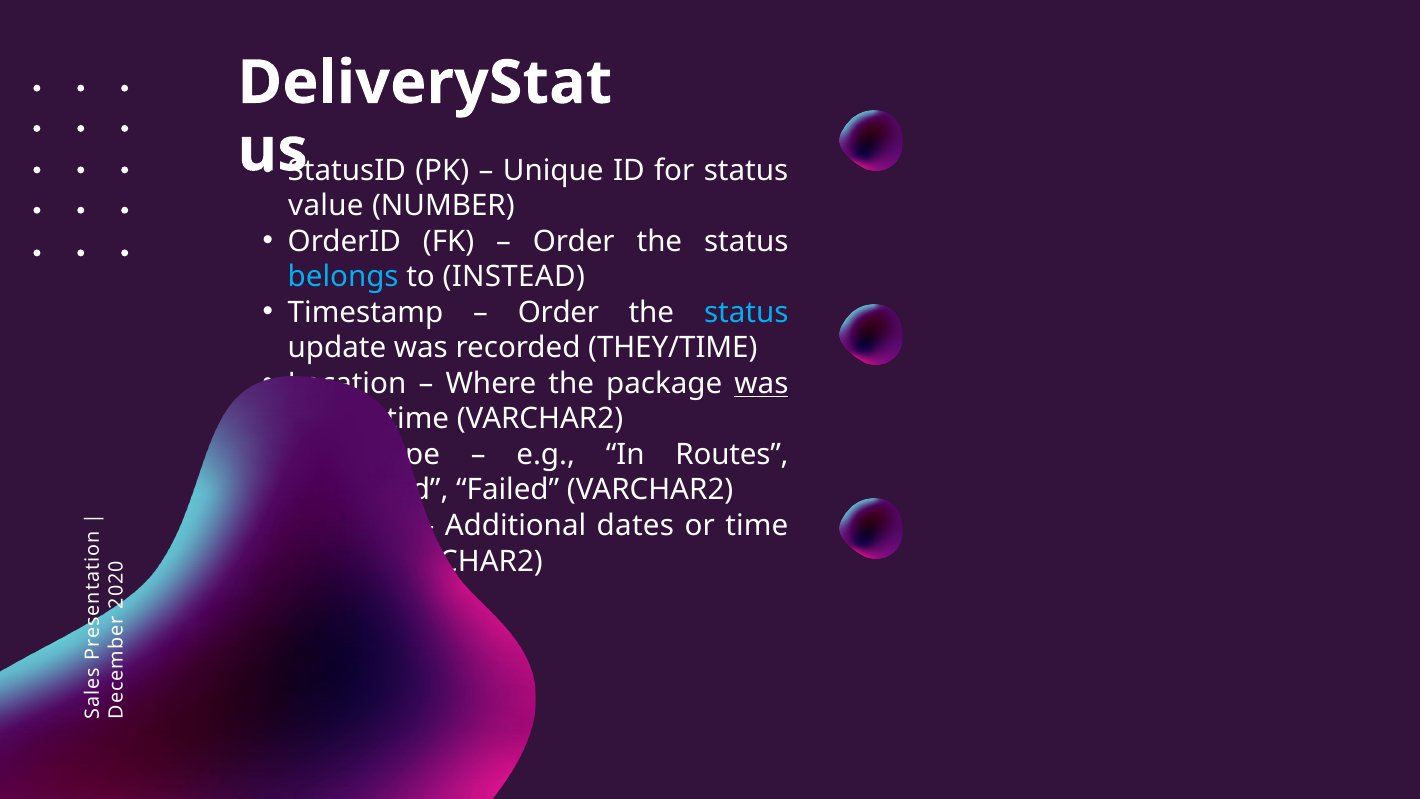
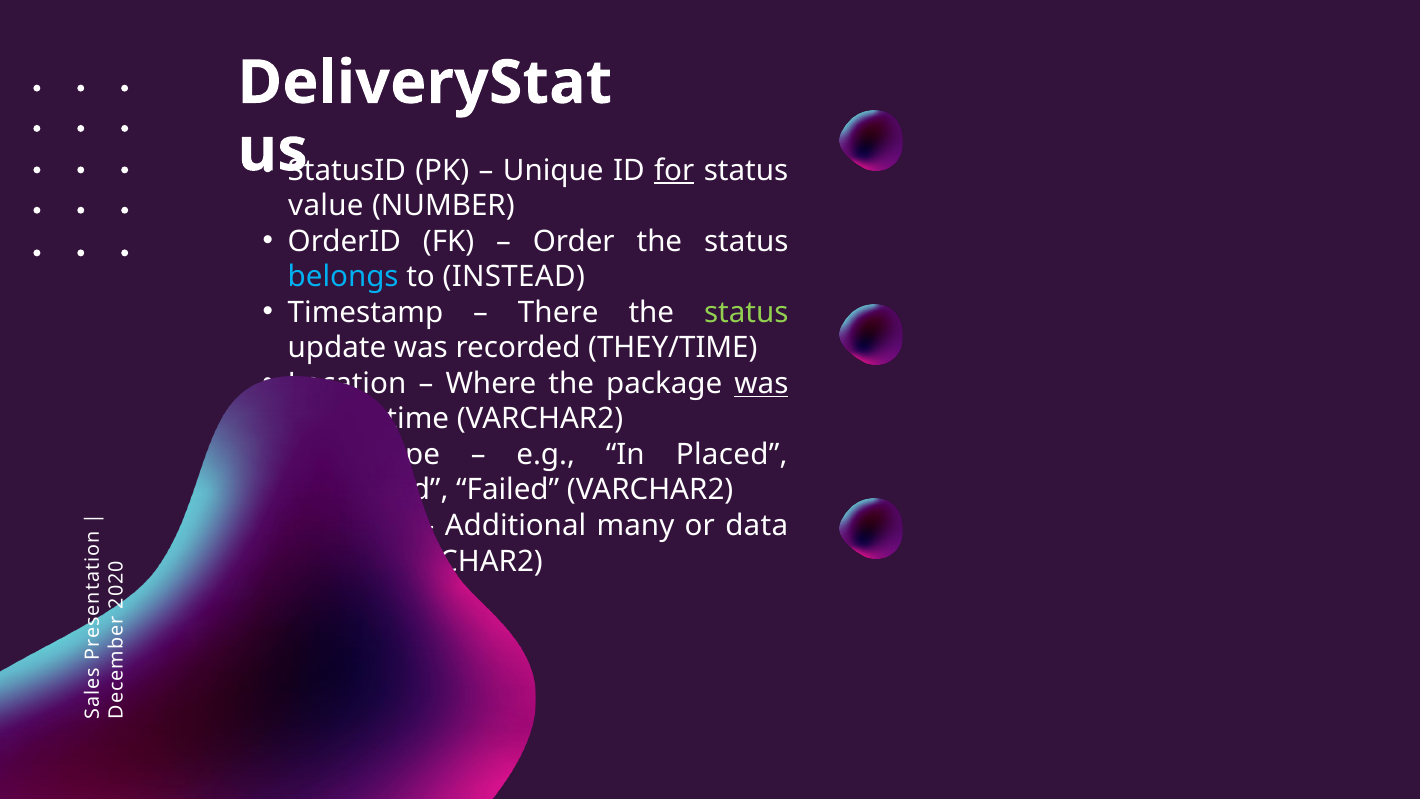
for underline: none -> present
Order at (558, 313): Order -> There
status at (746, 313) colour: light blue -> light green
Routes: Routes -> Placed
dates: dates -> many
or time: time -> data
